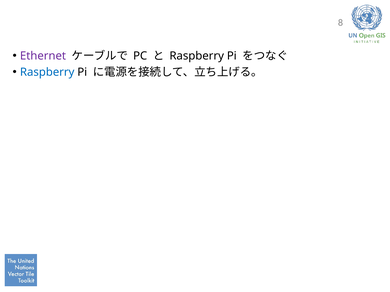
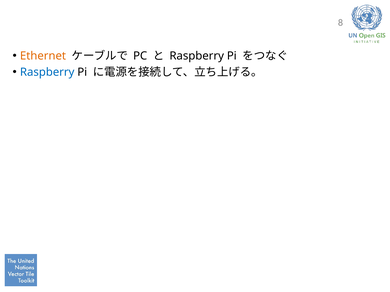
Ethernet colour: purple -> orange
